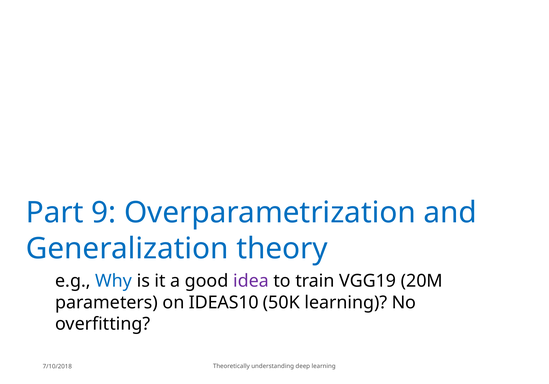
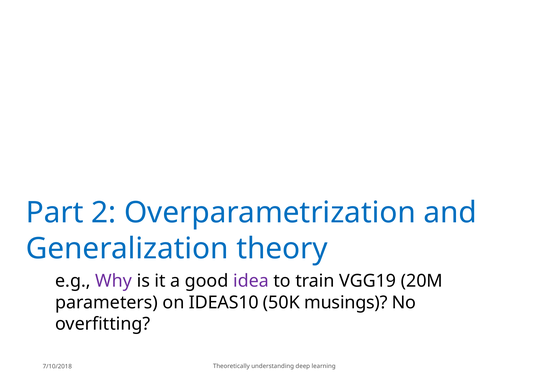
9: 9 -> 2
Why colour: blue -> purple
50K learning: learning -> musings
